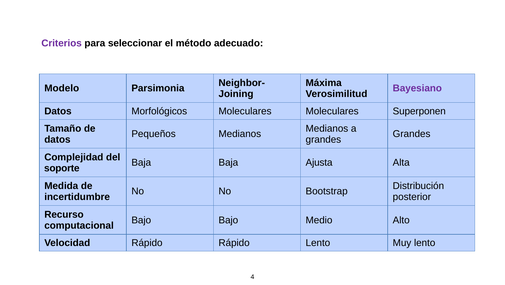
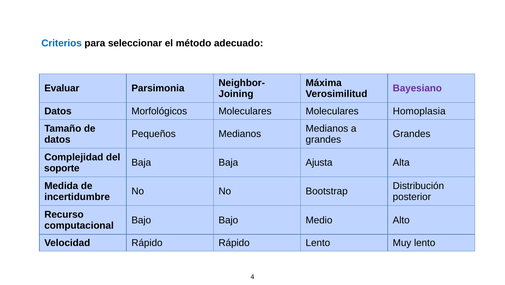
Criterios colour: purple -> blue
Modelo: Modelo -> Evaluar
Superponen: Superponen -> Homoplasia
